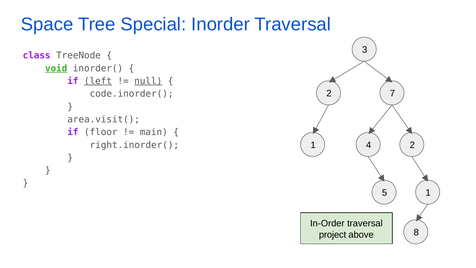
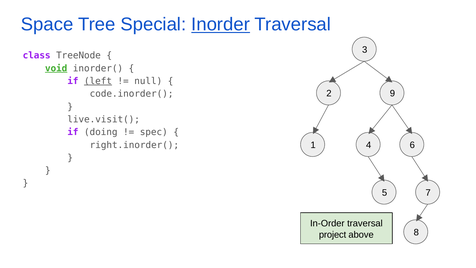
Inorder underline: none -> present
null underline: present -> none
7: 7 -> 9
area.visit(: area.visit( -> live.visit(
floor: floor -> doing
main: main -> spec
1 2: 2 -> 6
5 1: 1 -> 7
